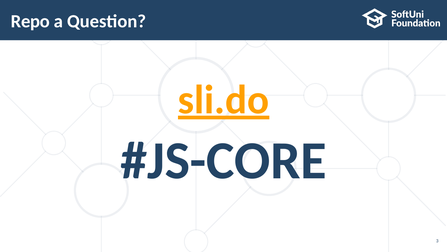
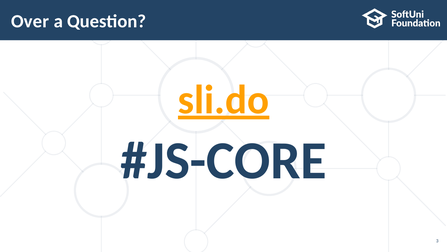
Repo: Repo -> Over
